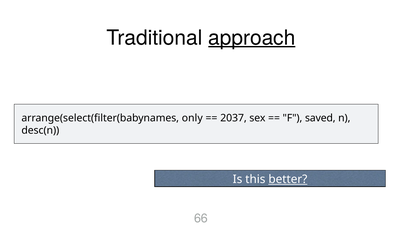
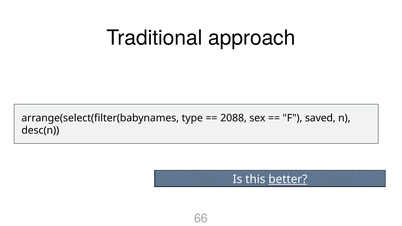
approach underline: present -> none
only: only -> type
2037: 2037 -> 2088
